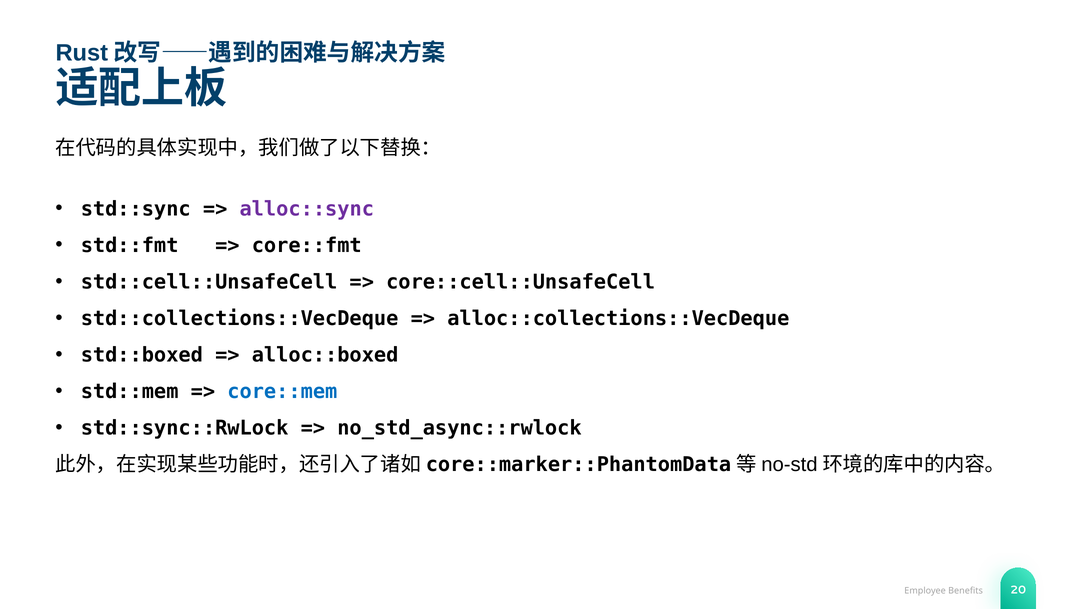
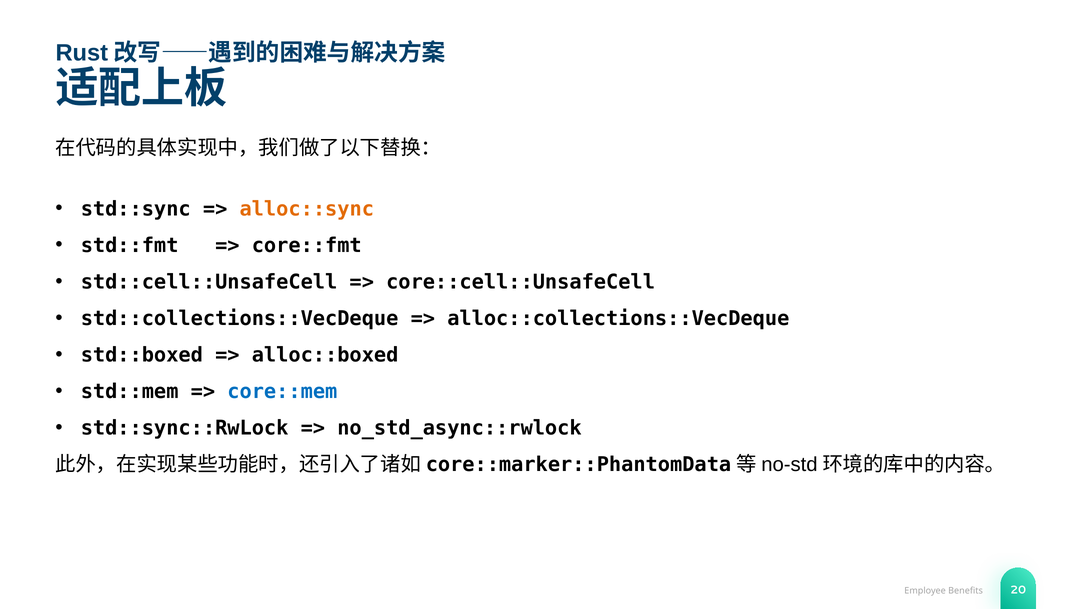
alloc::sync colour: purple -> orange
